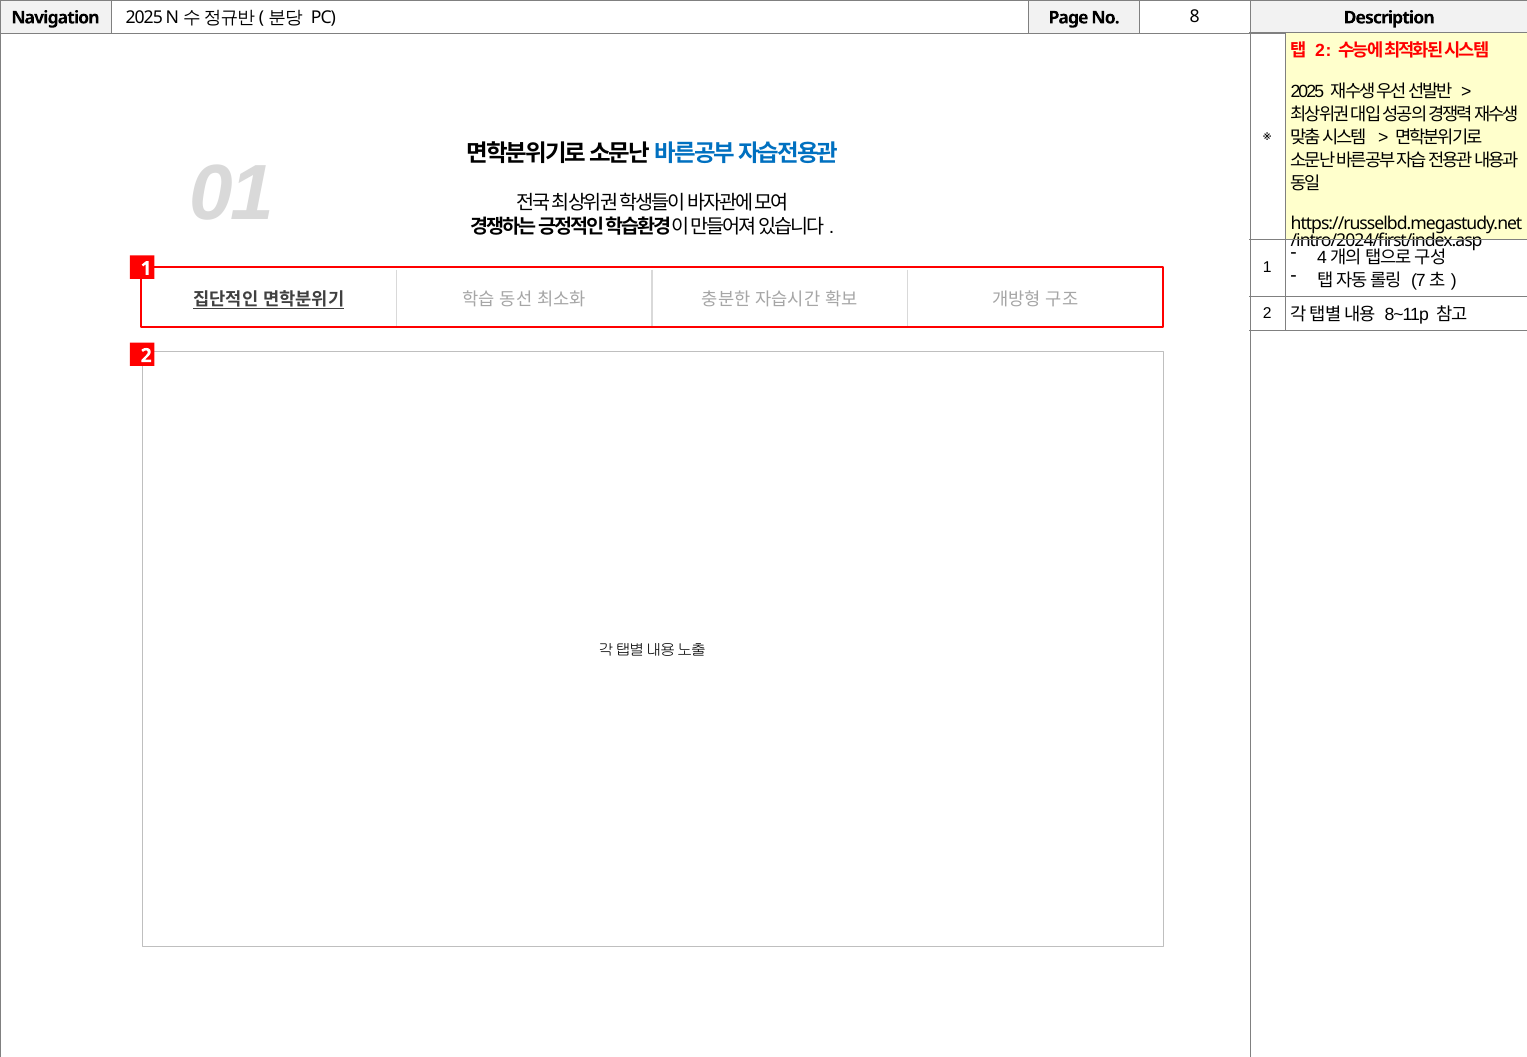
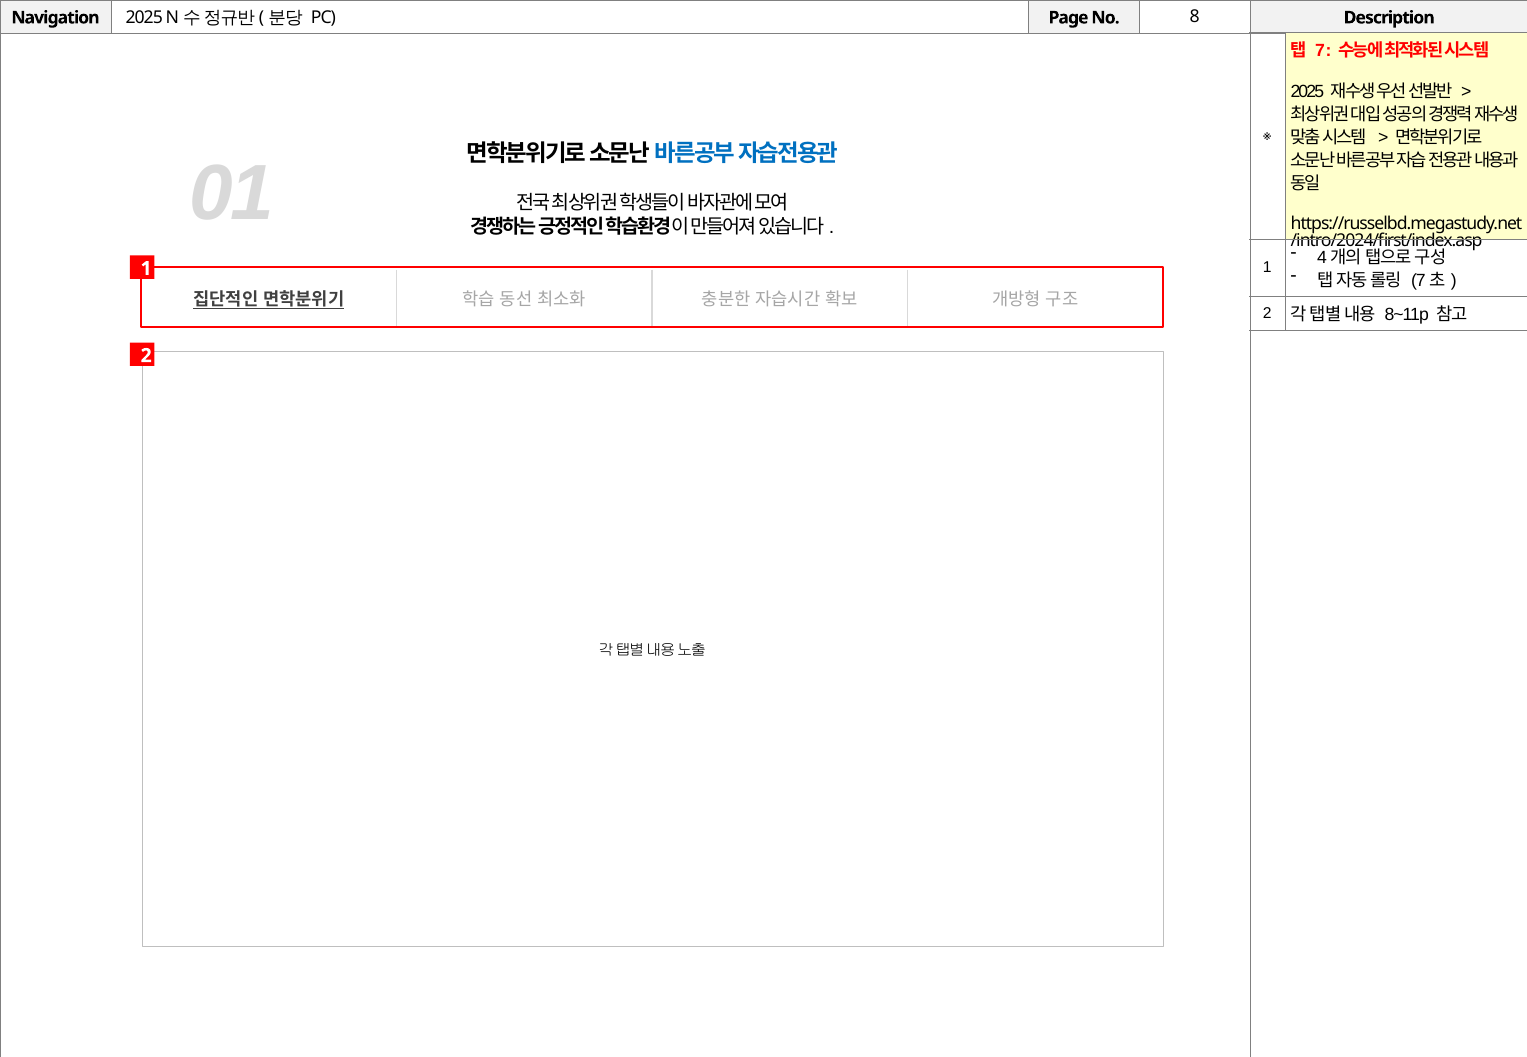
2 at (1320, 51): 2 -> 7
